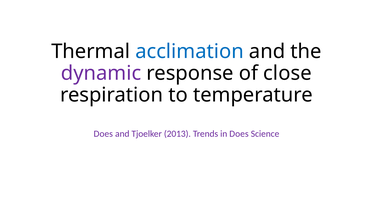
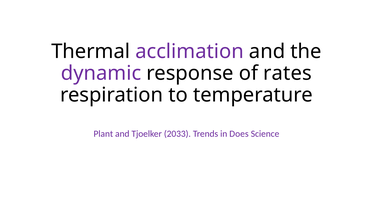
acclimation colour: blue -> purple
close: close -> rates
Does at (103, 134): Does -> Plant
2013: 2013 -> 2033
